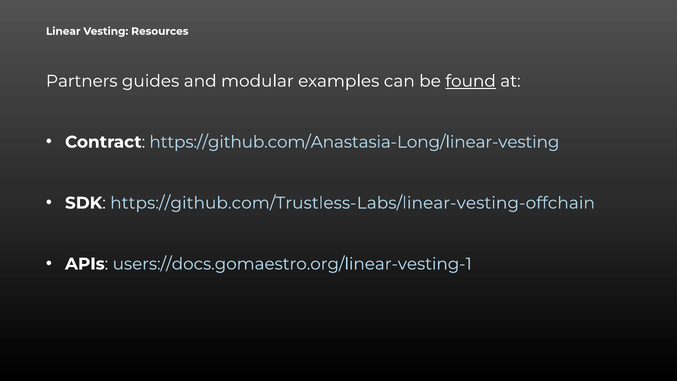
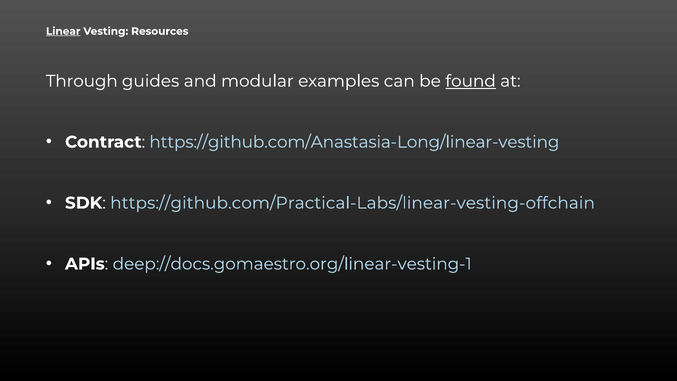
Linear underline: none -> present
Partners: Partners -> Through
https://github.com/Trustless-Labs/linear-vesting-offchain: https://github.com/Trustless-Labs/linear-vesting-offchain -> https://github.com/Practical-Labs/linear-vesting-offchain
users://docs.gomaestro.org/linear-vesting-1: users://docs.gomaestro.org/linear-vesting-1 -> deep://docs.gomaestro.org/linear-vesting-1
